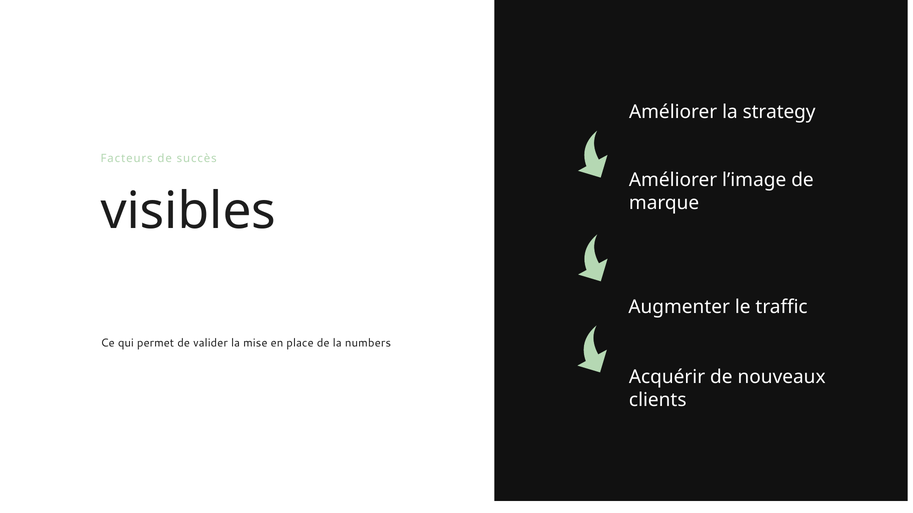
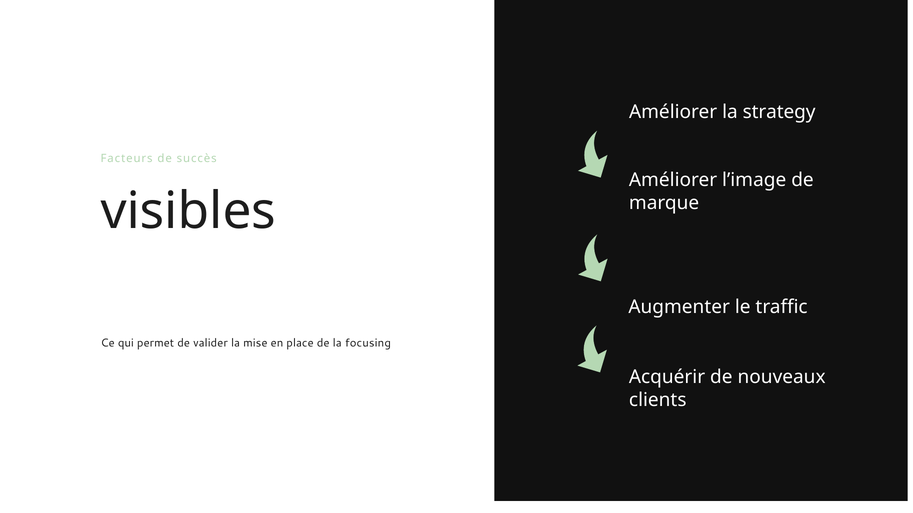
numbers: numbers -> focusing
